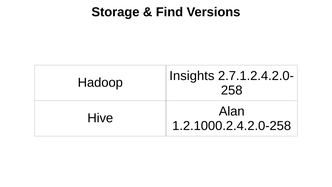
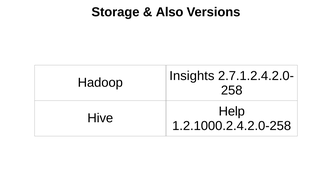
Find: Find -> Also
Alan: Alan -> Help
